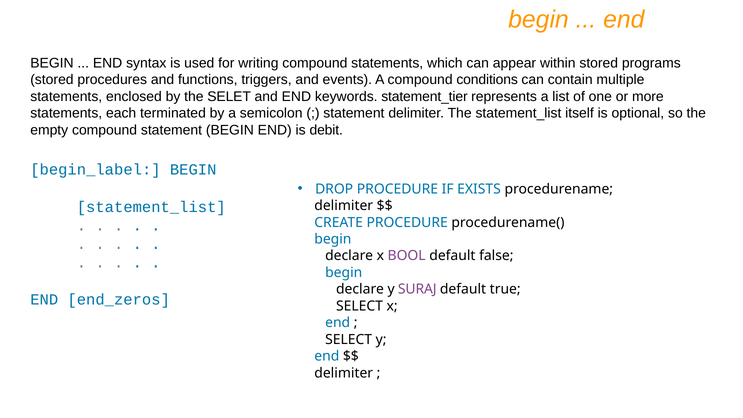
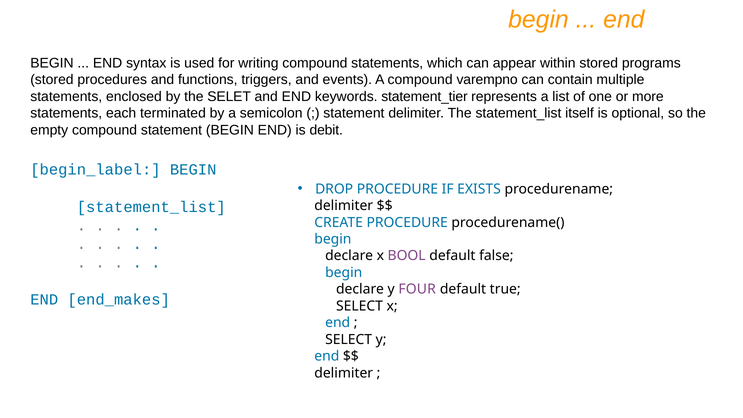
conditions: conditions -> varempno
SURAJ: SURAJ -> FOUR
end_zeros: end_zeros -> end_makes
